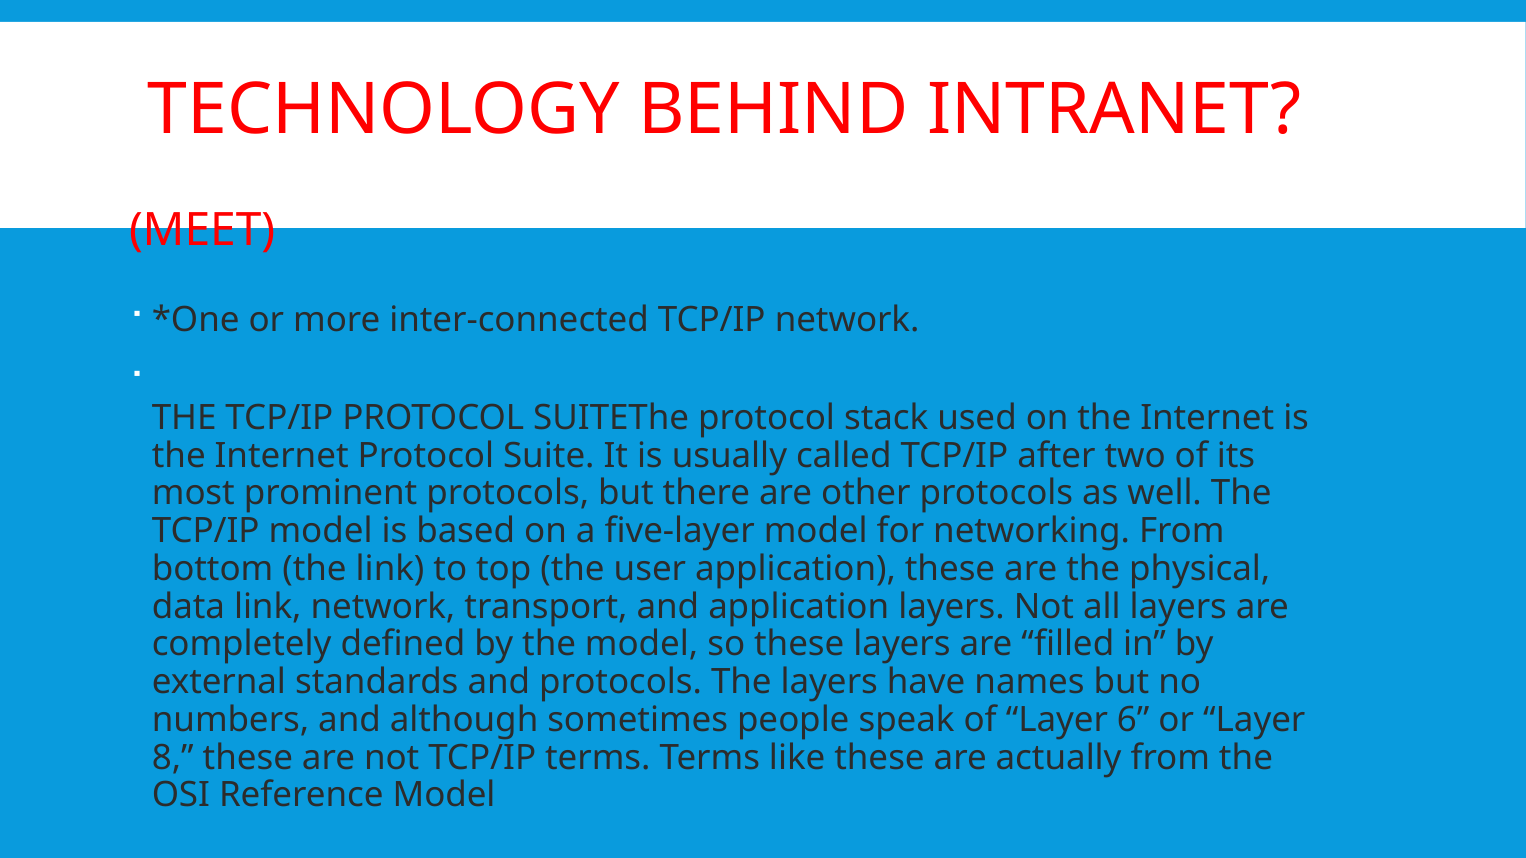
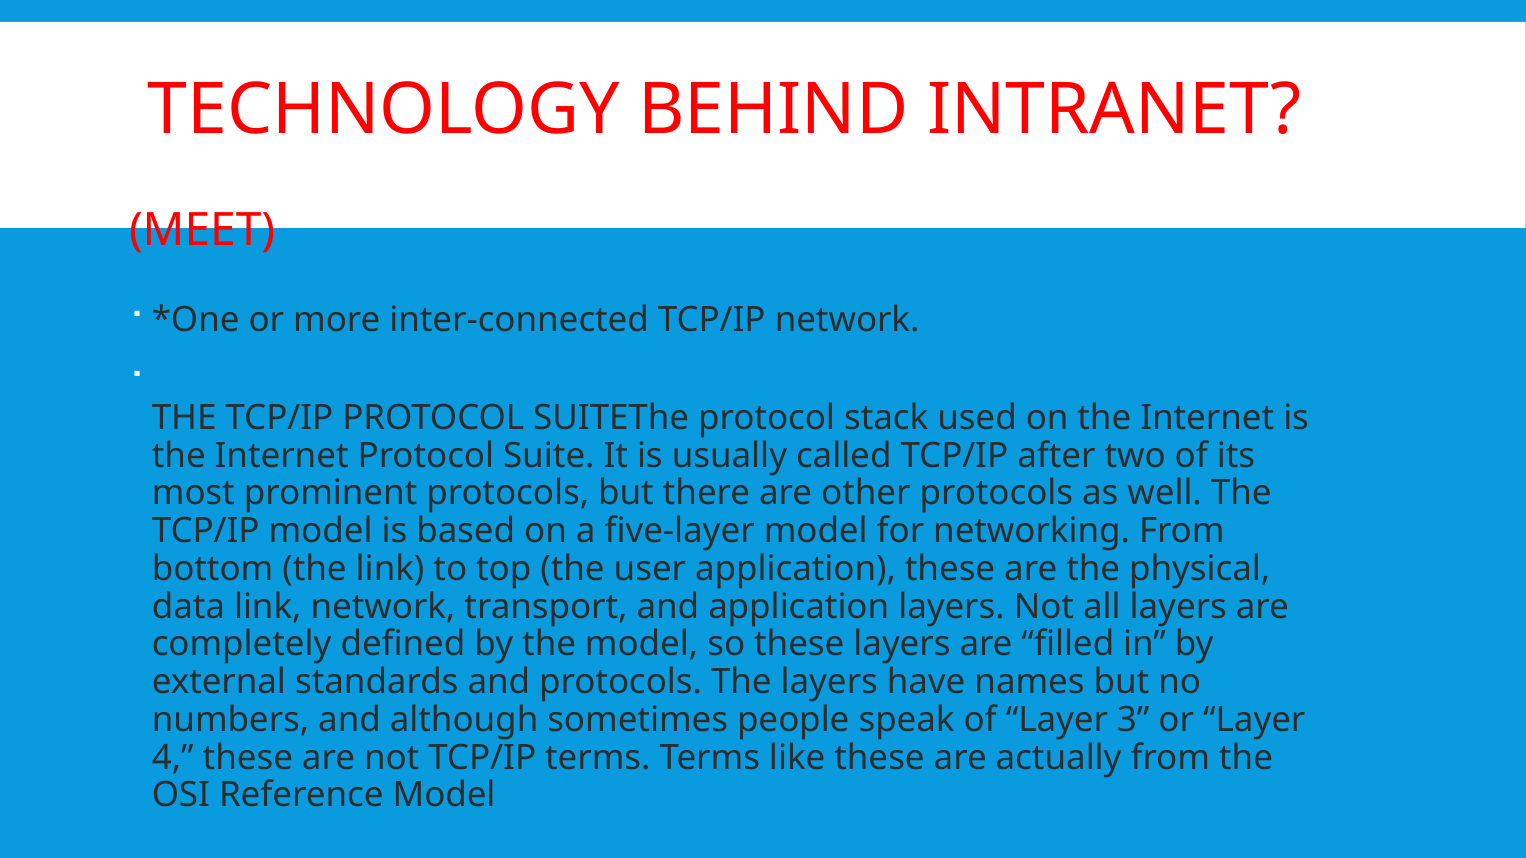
6: 6 -> 3
8: 8 -> 4
